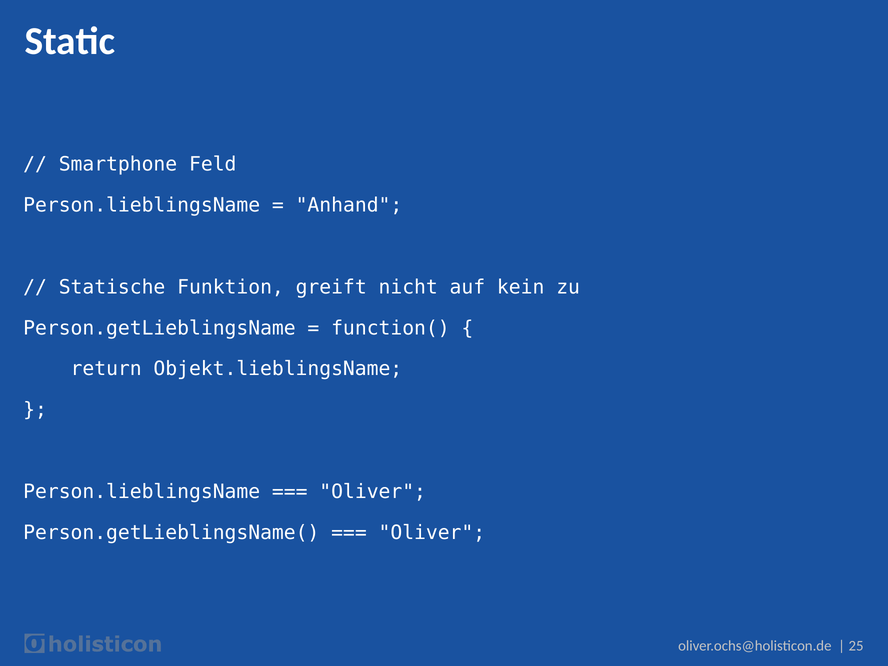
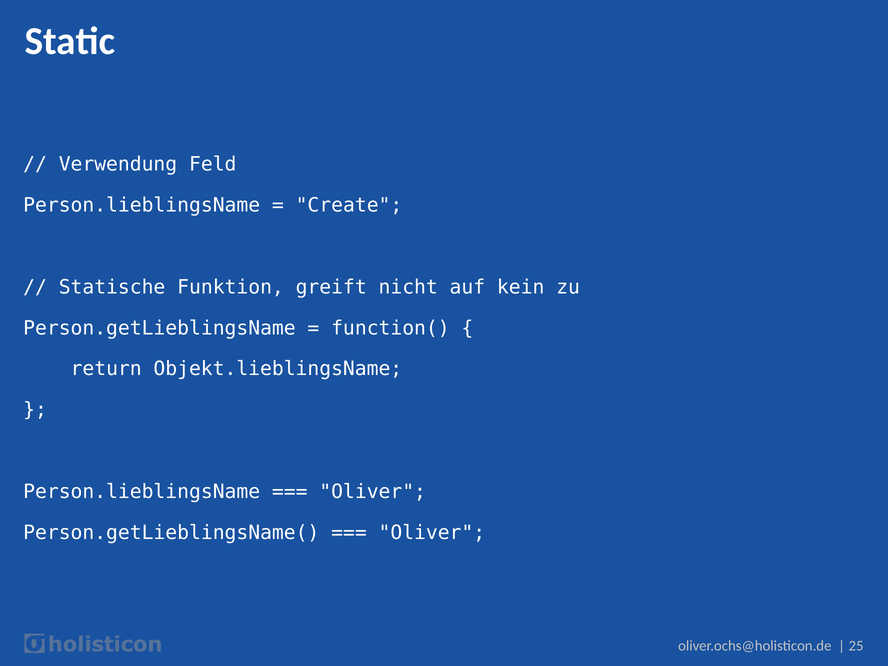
Smartphone: Smartphone -> Verwendung
Anhand: Anhand -> Create
